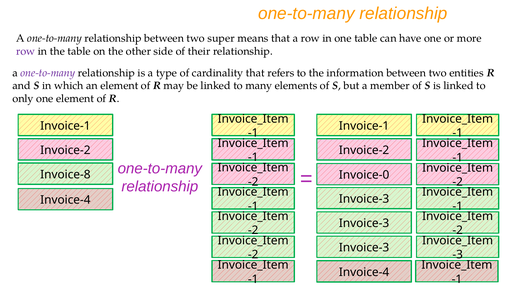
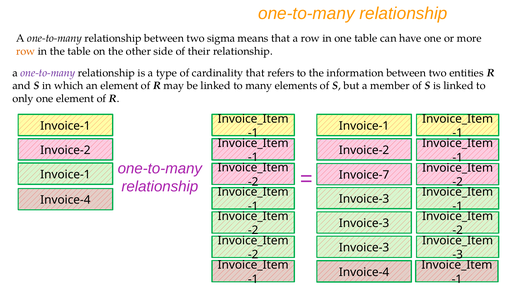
super: super -> sigma
row at (26, 51) colour: purple -> orange
Invoice-8 at (65, 175): Invoice-8 -> Invoice-1
Invoice-0: Invoice-0 -> Invoice-7
